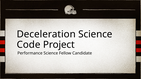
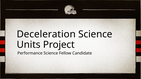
Code: Code -> Units
